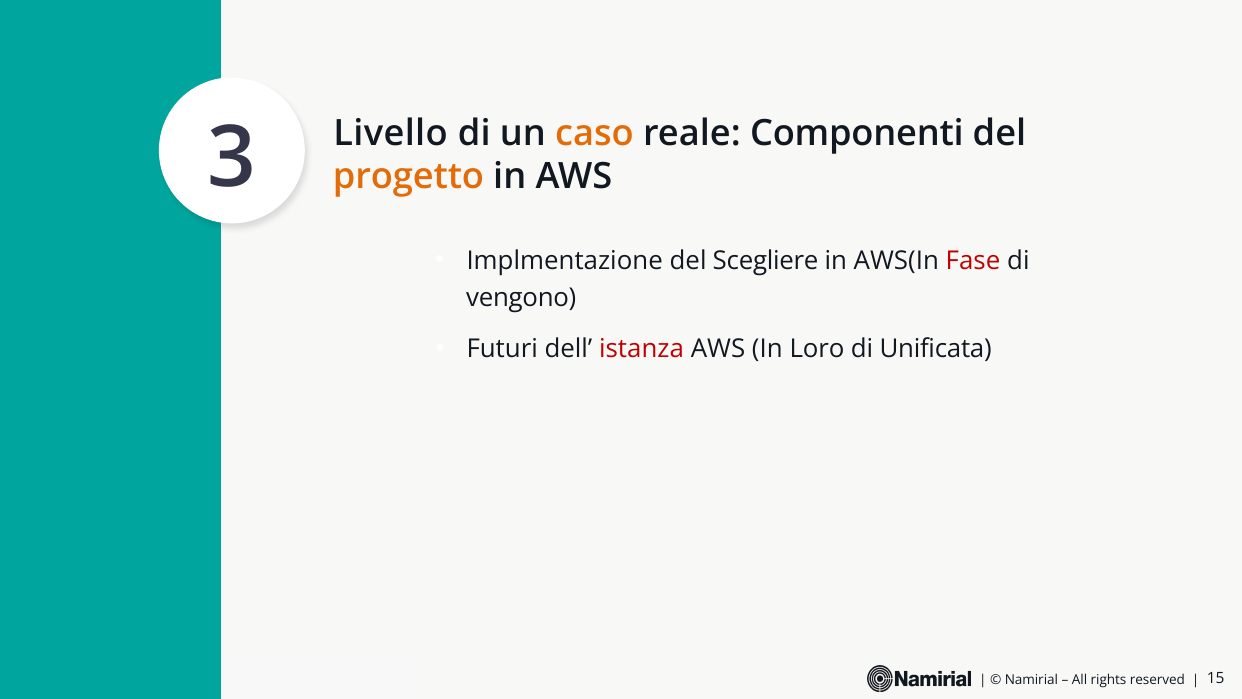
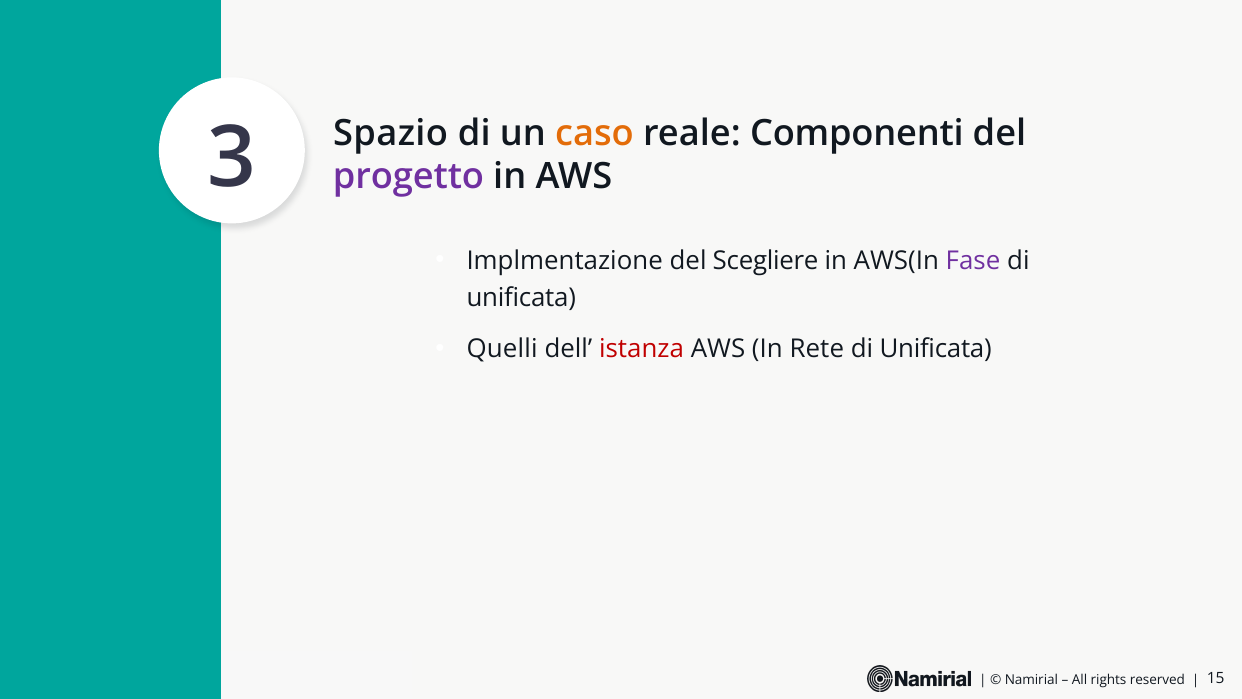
Livello: Livello -> Spazio
progetto colour: orange -> purple
Fase colour: red -> purple
vengono at (521, 298): vengono -> unificata
Futuri: Futuri -> Quelli
Loro: Loro -> Rete
